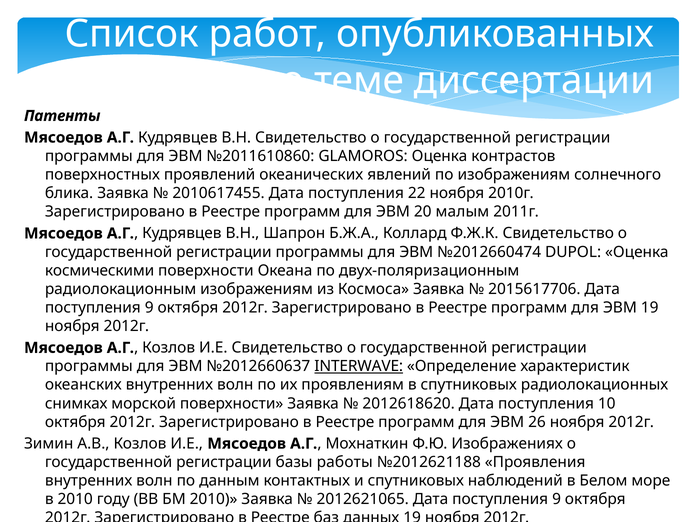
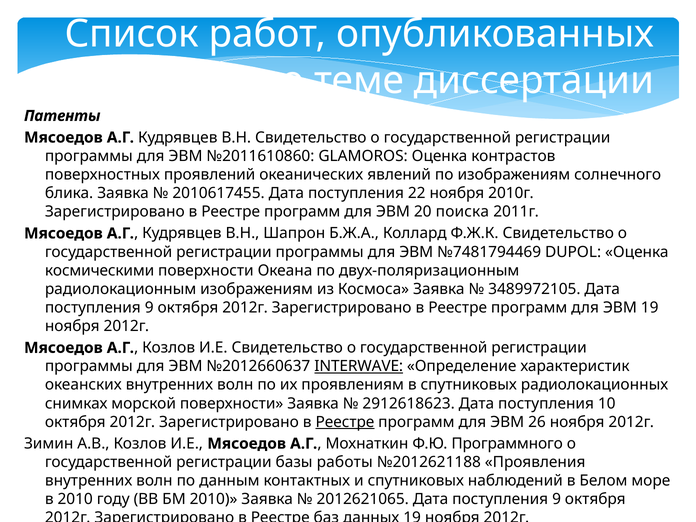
малым: малым -> поиска
№2012660474: №2012660474 -> №7481794469
2015617706: 2015617706 -> 3489972105
2012618620: 2012618620 -> 2912618623
Реестре at (345, 422) underline: none -> present
Изображениях: Изображениях -> Программного
